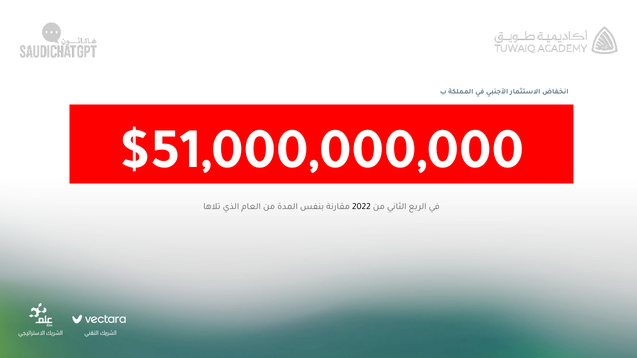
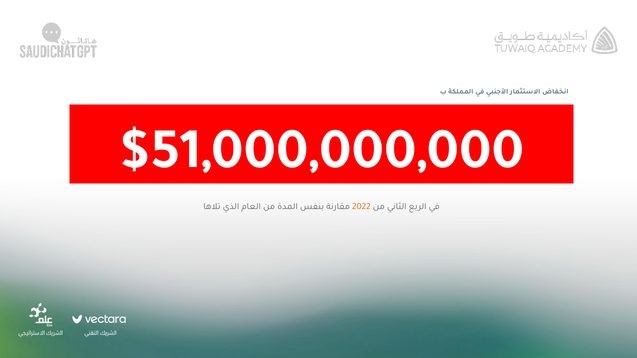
2022 colour: black -> orange
